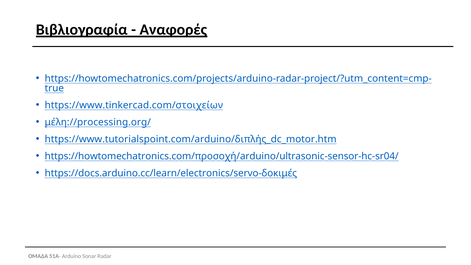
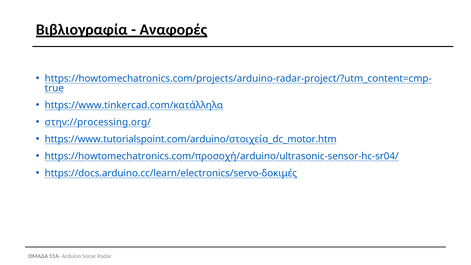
https://www.tinkercad.com/στοιχείων: https://www.tinkercad.com/στοιχείων -> https://www.tinkercad.com/κατάλληλα
μέλη://processing.org/: μέλη://processing.org/ -> στην://processing.org/
https://www.tutorialspoint.com/arduino/διπλής_dc_motor.htm: https://www.tutorialspoint.com/arduino/διπλής_dc_motor.htm -> https://www.tutorialspoint.com/arduino/στοιχεία_dc_motor.htm
